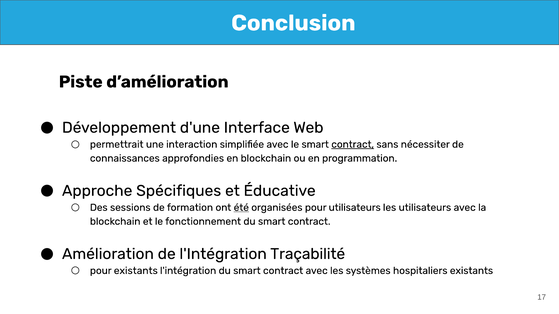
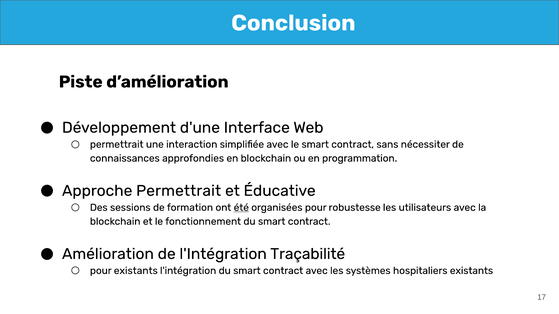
contract at (353, 145) underline: present -> none
Approche Spécifiques: Spécifiques -> Permettrait
pour utilisateurs: utilisateurs -> robustesse
